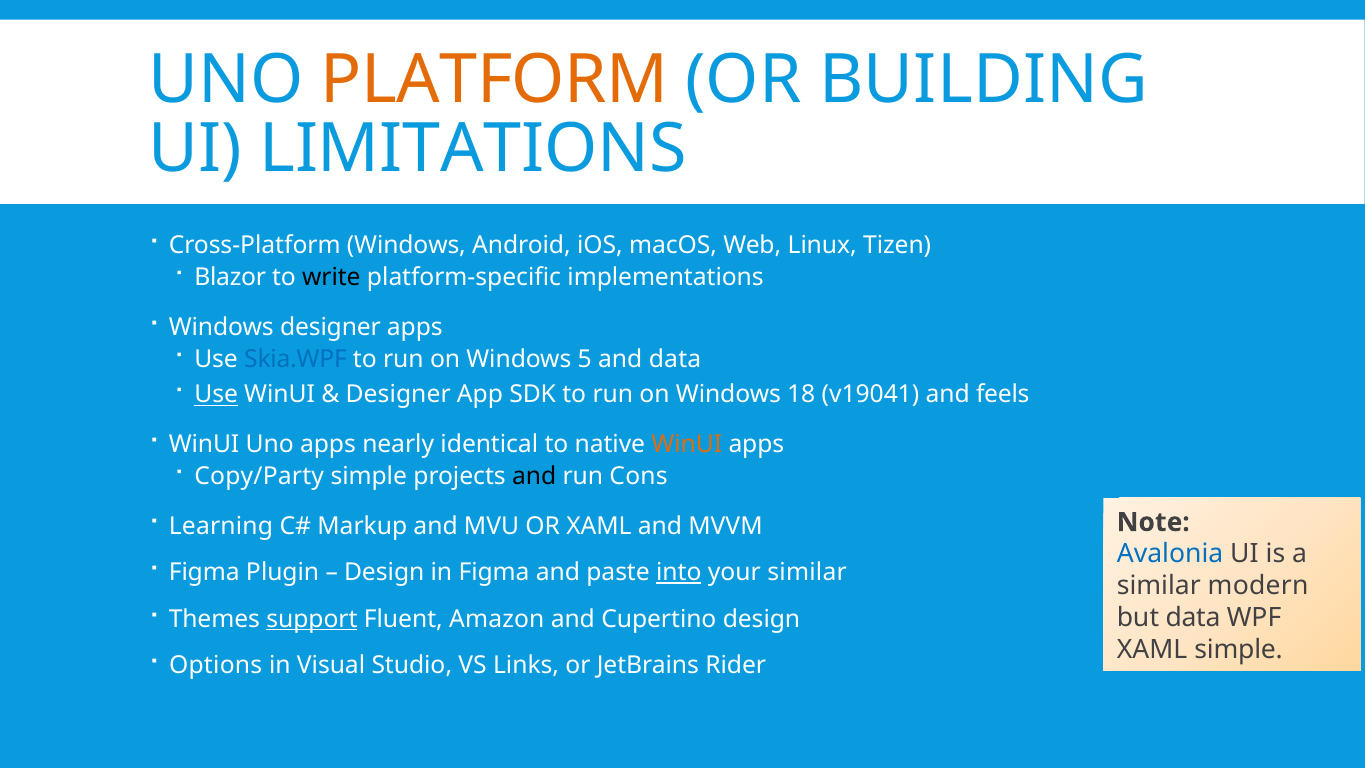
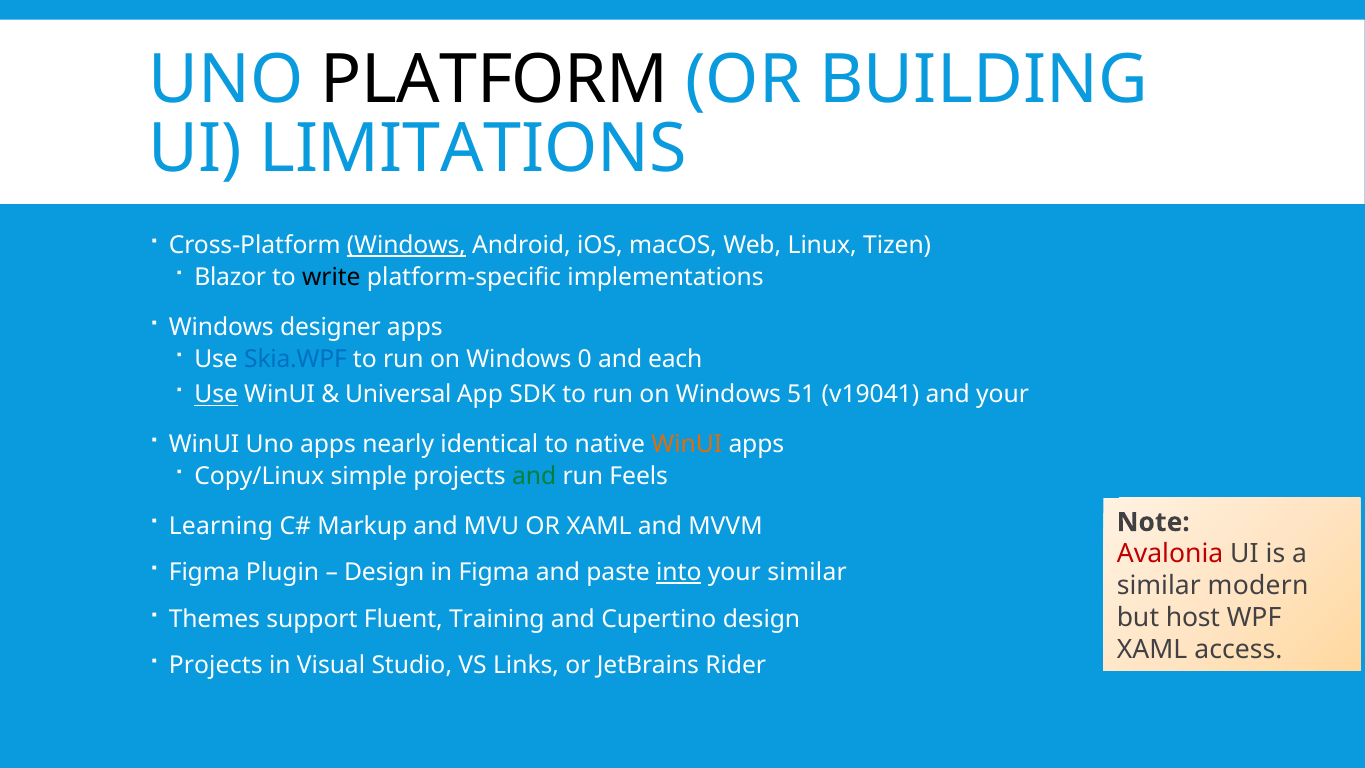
PLATFORM colour: orange -> black
Windows at (406, 245) underline: none -> present
5: 5 -> 0
and data: data -> each
Designer at (398, 395): Designer -> Universal
18: 18 -> 51
and feels: feels -> your
Copy/Party: Copy/Party -> Copy/Linux
and at (534, 476) colour: black -> green
Cons: Cons -> Feels
Avalonia colour: blue -> red
support underline: present -> none
Amazon: Amazon -> Training
but data: data -> host
XAML simple: simple -> access
Options at (216, 666): Options -> Projects
